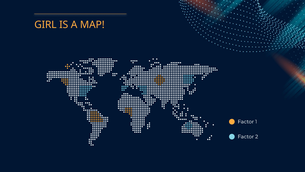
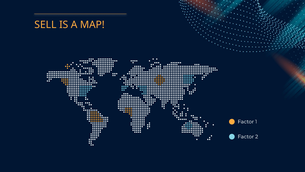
GIRL: GIRL -> SELL
